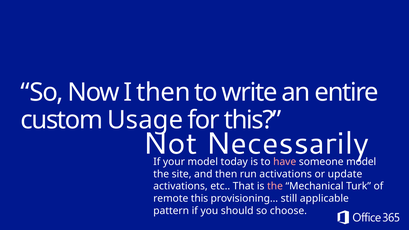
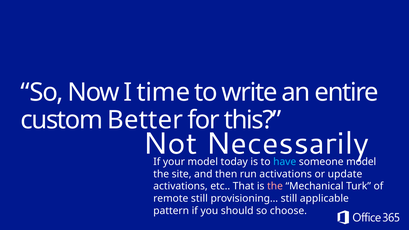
I then: then -> time
Usage: Usage -> Better
have colour: pink -> light blue
remote this: this -> still
